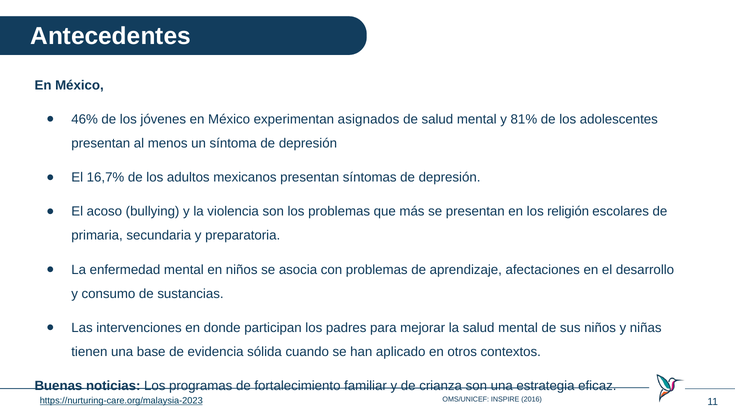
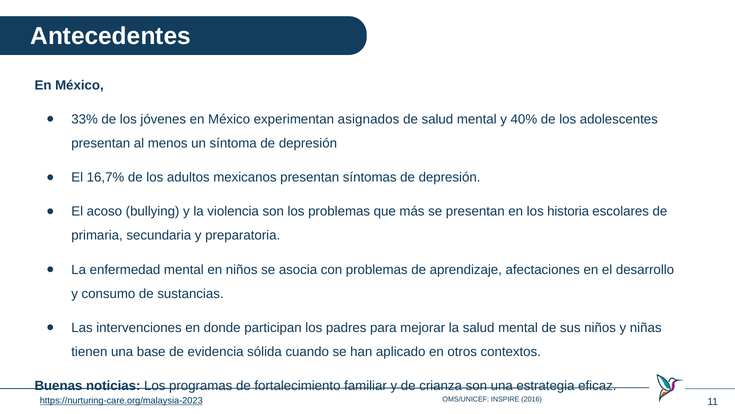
46%: 46% -> 33%
81%: 81% -> 40%
religión: religión -> historia
